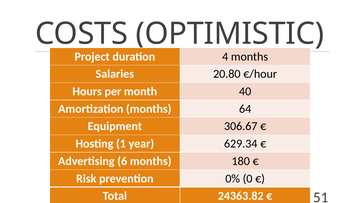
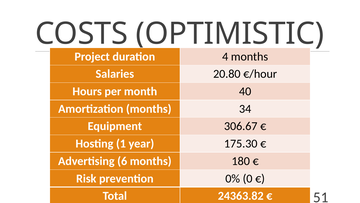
64: 64 -> 34
629.34: 629.34 -> 175.30
